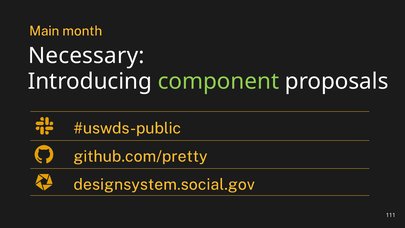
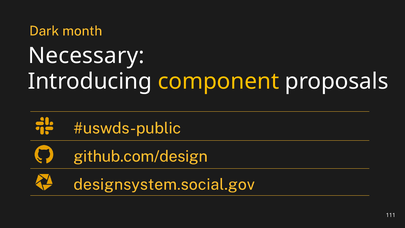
Main: Main -> Dark
component colour: light green -> yellow
github.com/pretty: github.com/pretty -> github.com/design
